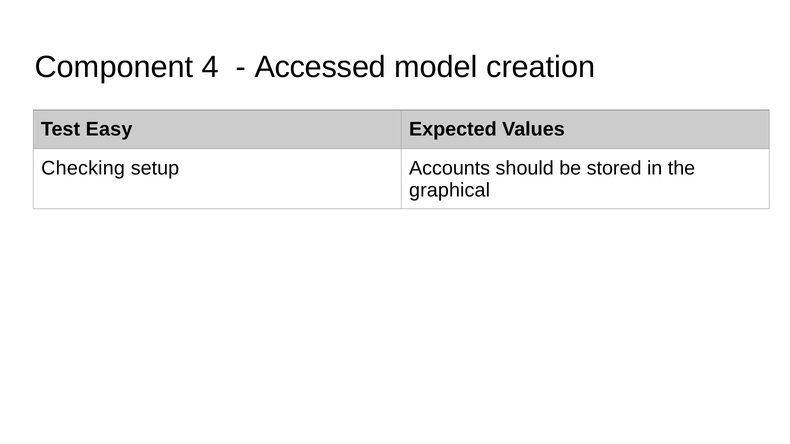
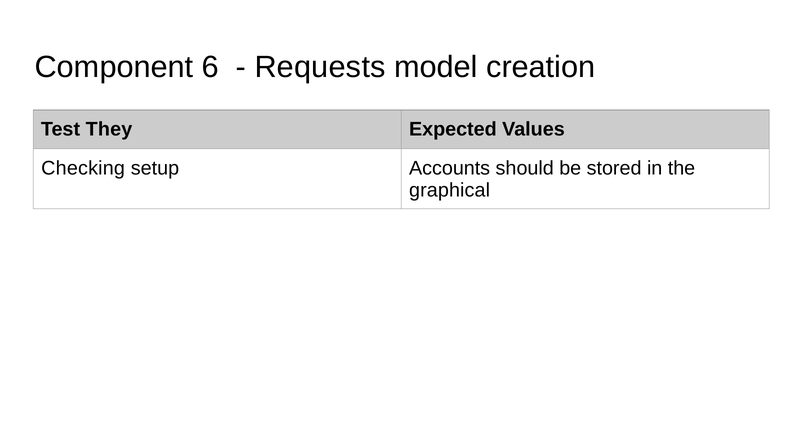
4: 4 -> 6
Accessed: Accessed -> Requests
Easy: Easy -> They
